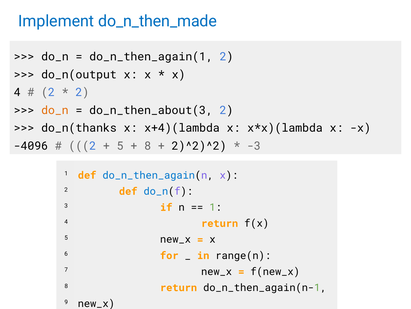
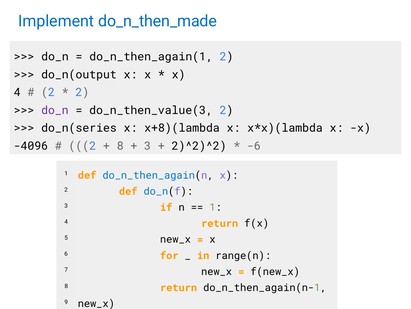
do_n at (55, 110) colour: orange -> purple
do_n_then_about(3: do_n_then_about(3 -> do_n_then_value(3
do_n(thanks: do_n(thanks -> do_n(series
x+4)(lambda: x+4)(lambda -> x+8)(lambda
5 at (120, 146): 5 -> 8
8 at (148, 146): 8 -> 3
-3: -3 -> -6
